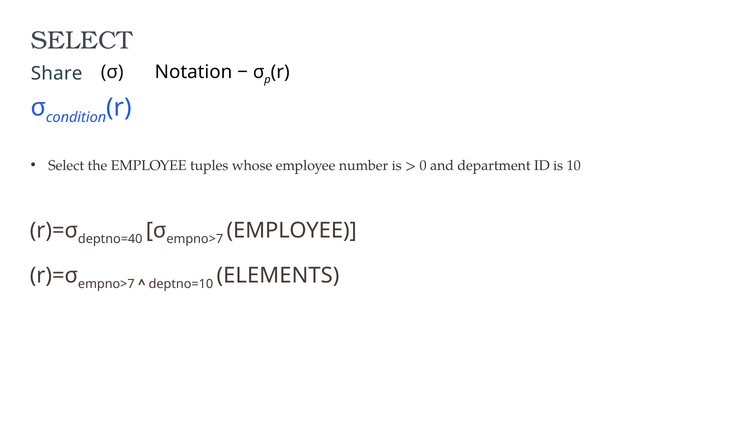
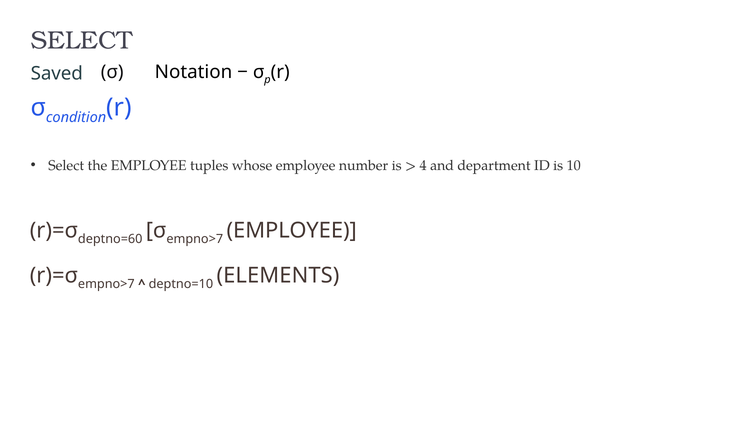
Share: Share -> Saved
0: 0 -> 4
deptno=40: deptno=40 -> deptno=60
